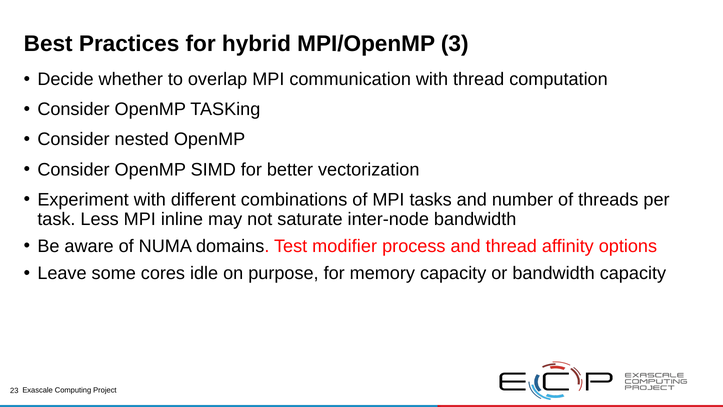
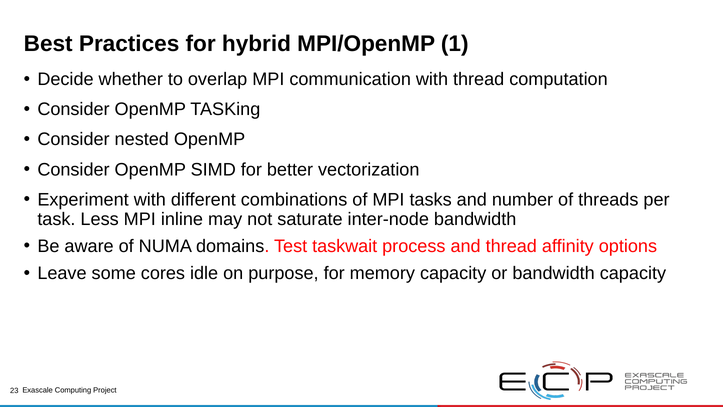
3: 3 -> 1
modifier: modifier -> taskwait
